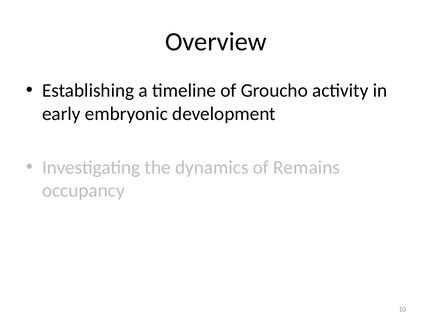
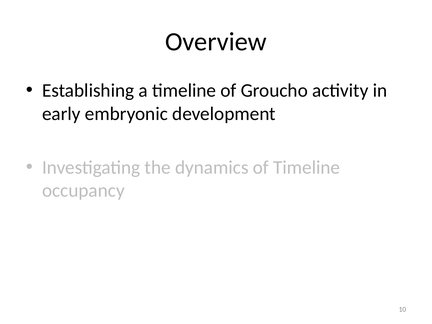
of Remains: Remains -> Timeline
